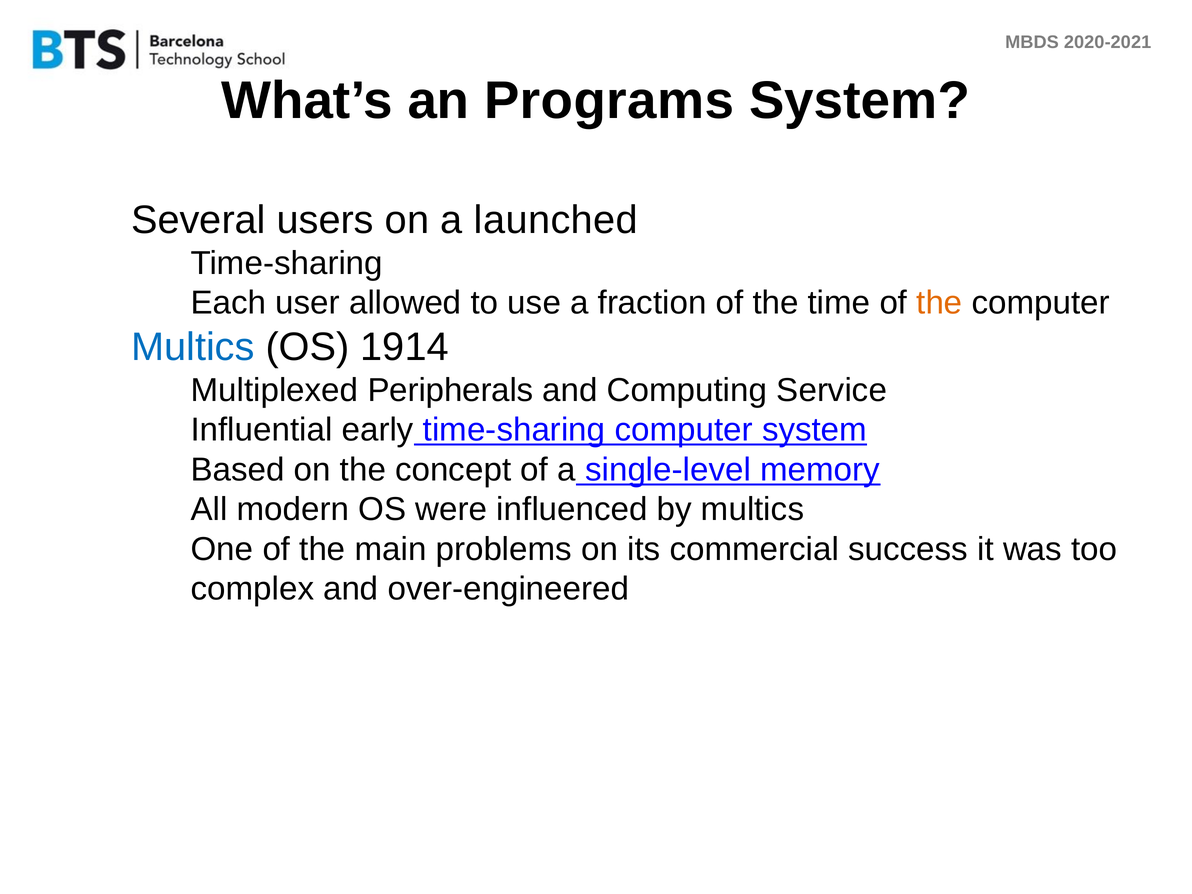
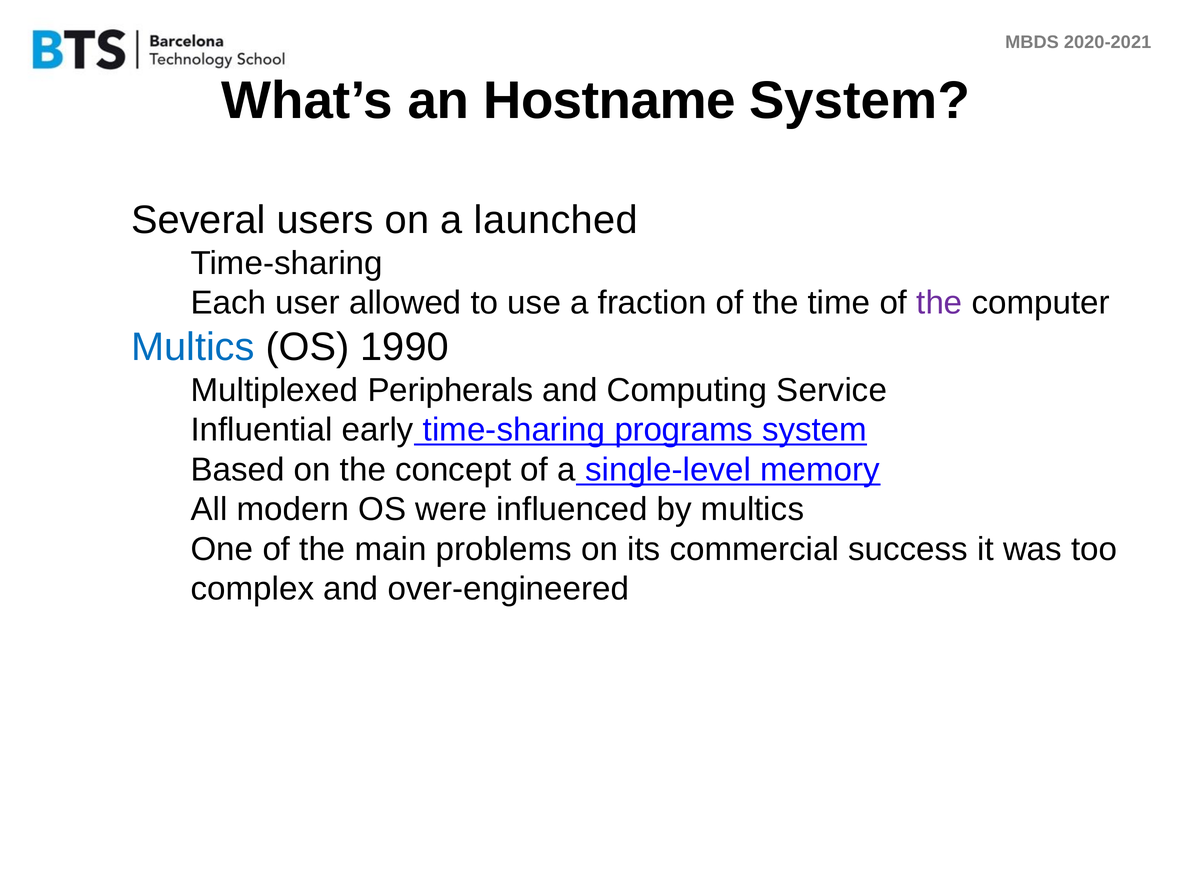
Programs: Programs -> Hostname
the at (939, 303) colour: orange -> purple
1914: 1914 -> 1990
time-sharing computer: computer -> programs
